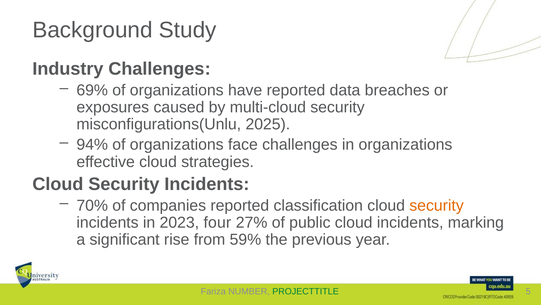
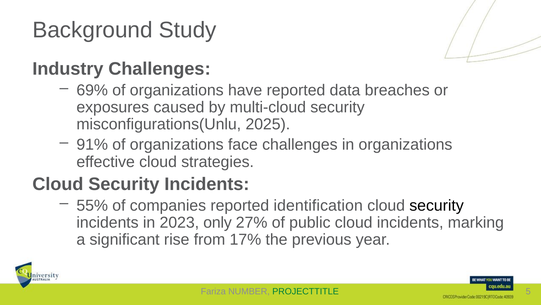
94%: 94% -> 91%
70%: 70% -> 55%
classification: classification -> identification
security at (437, 205) colour: orange -> black
four: four -> only
59%: 59% -> 17%
